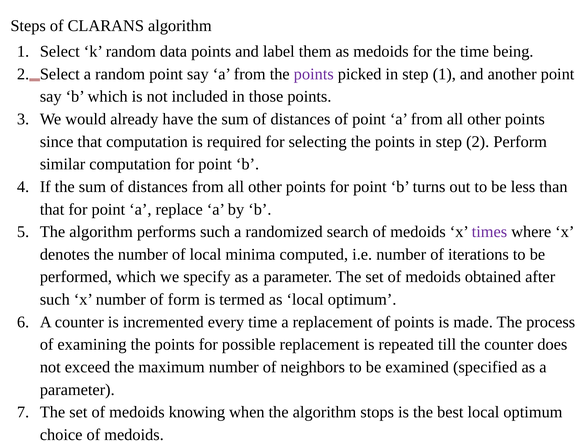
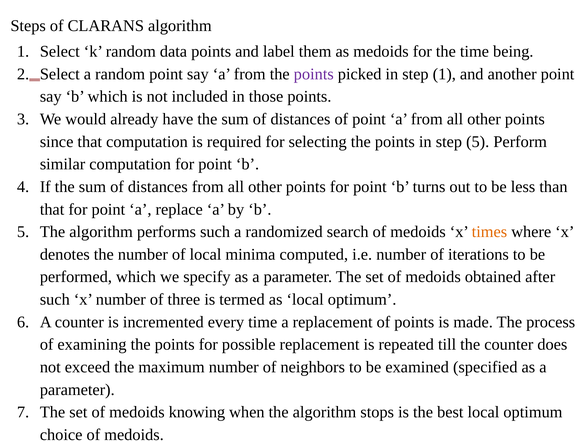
step 2: 2 -> 5
times colour: purple -> orange
form: form -> three
